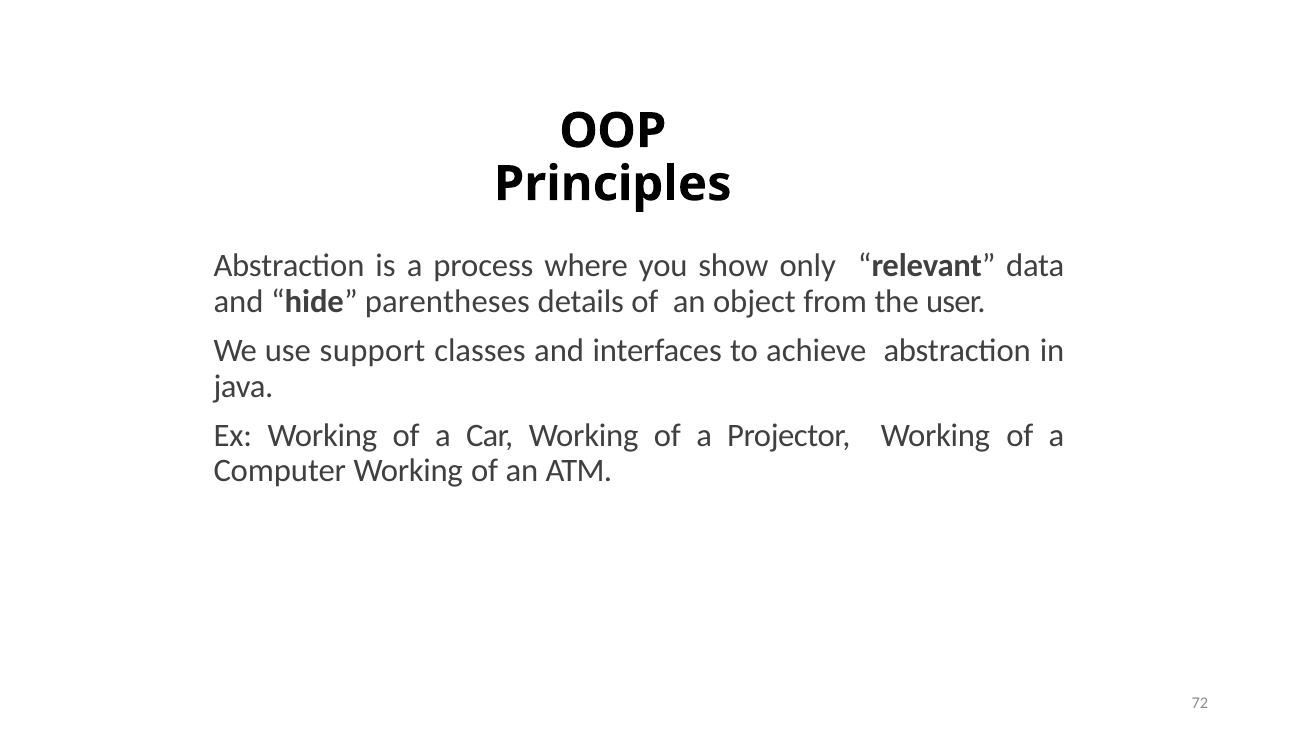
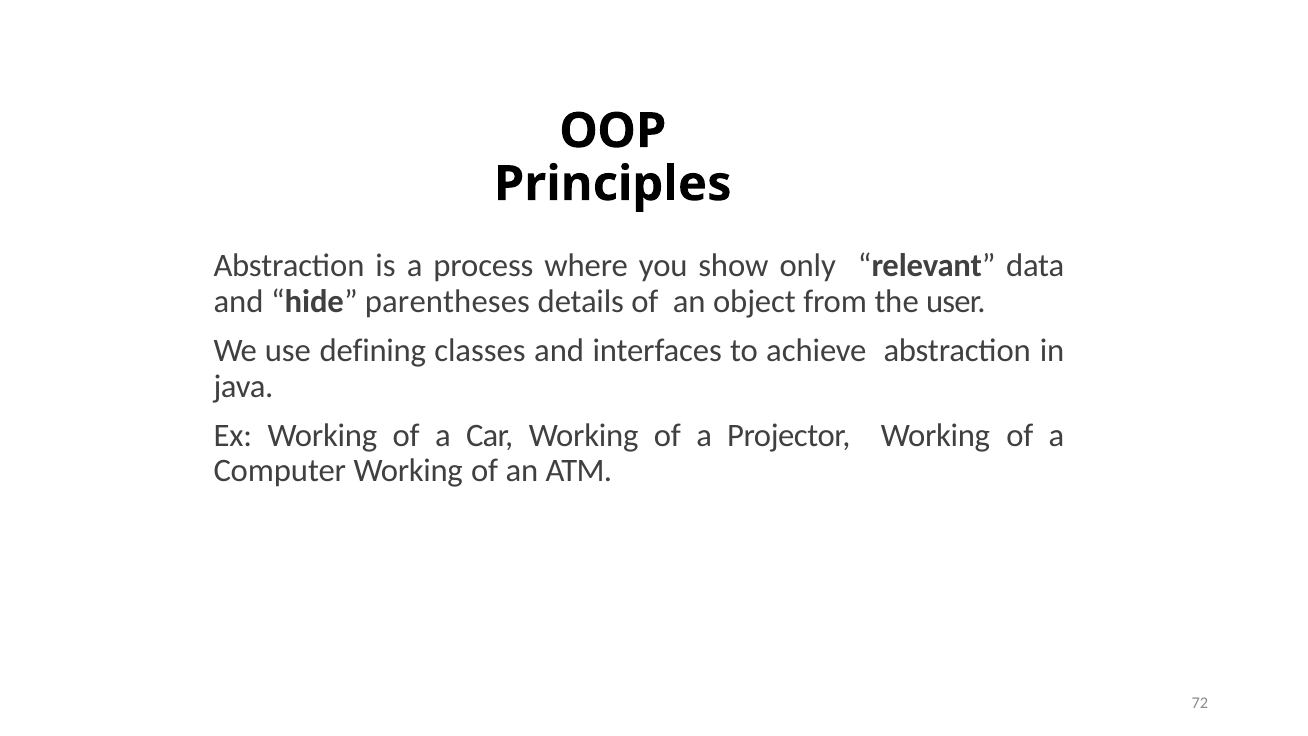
support: support -> defining
